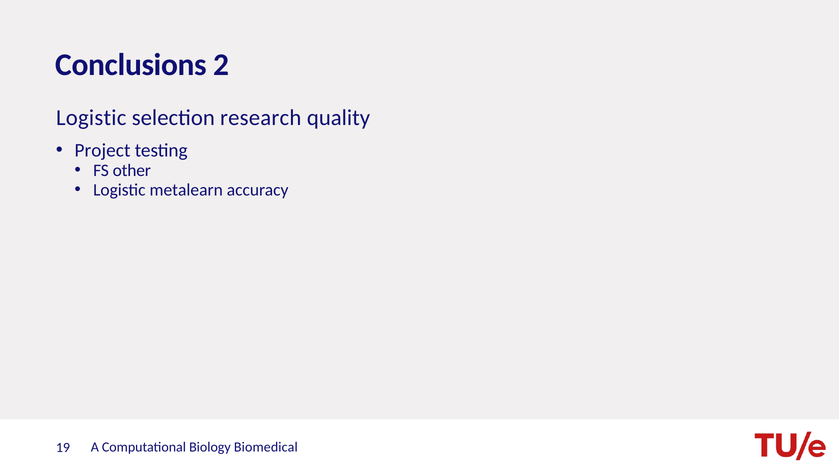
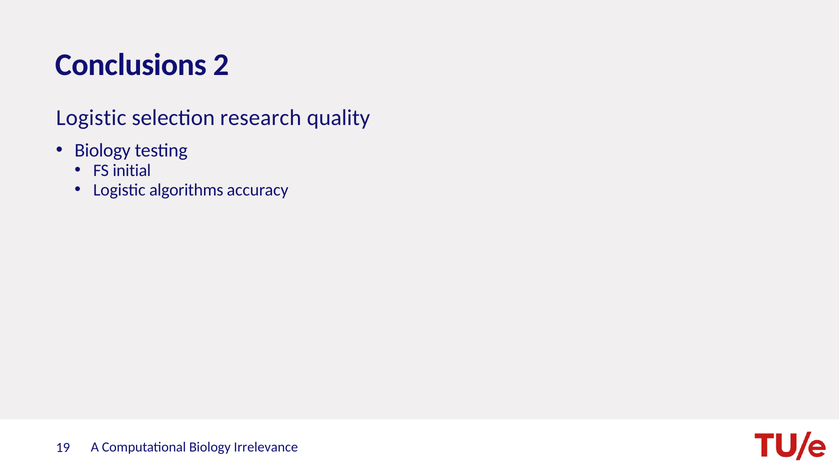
Project at (103, 150): Project -> Biology
other: other -> initial
metalearn: metalearn -> algorithms
Biomedical: Biomedical -> Irrelevance
